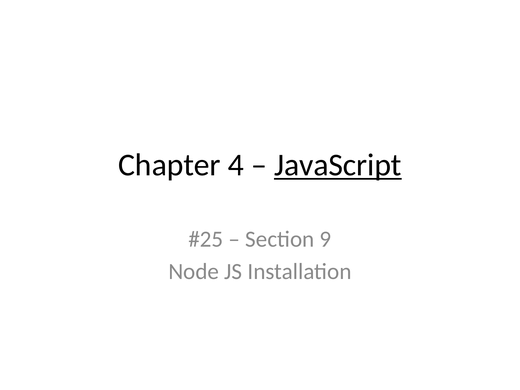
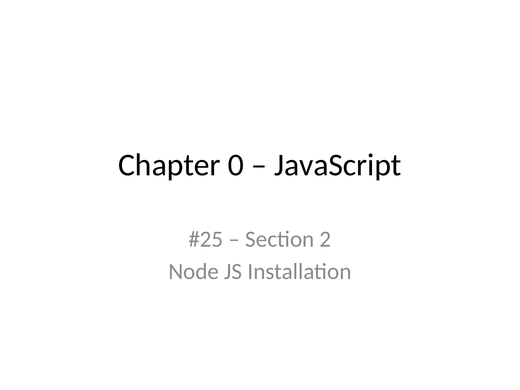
4: 4 -> 0
JavaScript underline: present -> none
9: 9 -> 2
